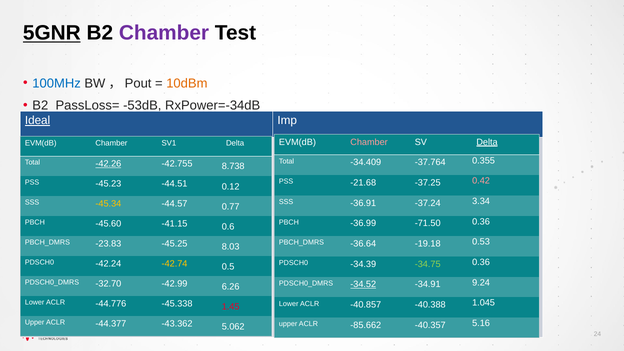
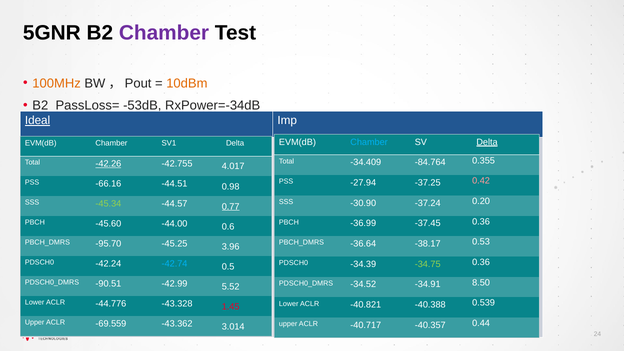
5GNR underline: present -> none
100MHz colour: blue -> orange
Chamber at (369, 142) colour: pink -> light blue
-37.764: -37.764 -> -84.764
8.738: 8.738 -> 4.017
-21.68: -21.68 -> -27.94
-45.23: -45.23 -> -66.16
0.12: 0.12 -> 0.98
-36.91: -36.91 -> -30.90
3.34: 3.34 -> 0.20
-45.34 colour: yellow -> light green
0.77 underline: none -> present
-71.50: -71.50 -> -37.45
-41.15: -41.15 -> -44.00
-23.83: -23.83 -> -95.70
8.03: 8.03 -> 3.96
-19.18: -19.18 -> -38.17
-42.74 colour: yellow -> light blue
-32.70: -32.70 -> -90.51
6.26: 6.26 -> 5.52
-34.52 underline: present -> none
9.24: 9.24 -> 8.50
-45.338: -45.338 -> -43.328
-40.857: -40.857 -> -40.821
1.045: 1.045 -> 0.539
-44.377: -44.377 -> -69.559
5.062: 5.062 -> 3.014
-85.662: -85.662 -> -40.717
5.16: 5.16 -> 0.44
